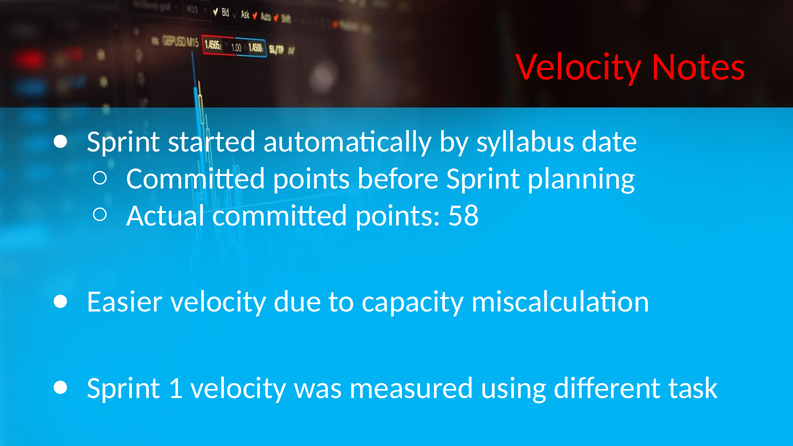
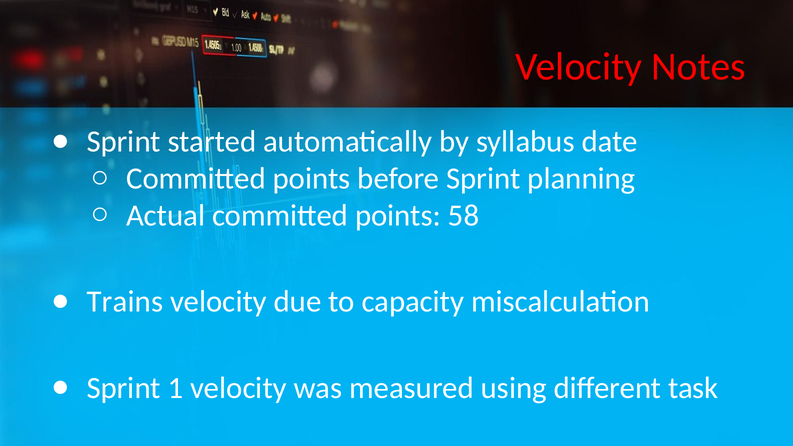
Easier: Easier -> Trains
